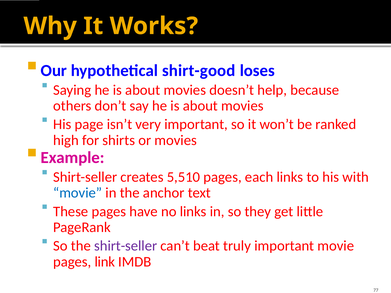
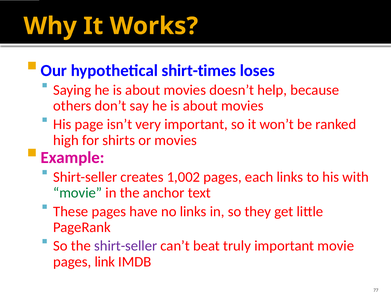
shirt-good: shirt-good -> shirt-times
5,510: 5,510 -> 1,002
movie at (78, 193) colour: blue -> green
